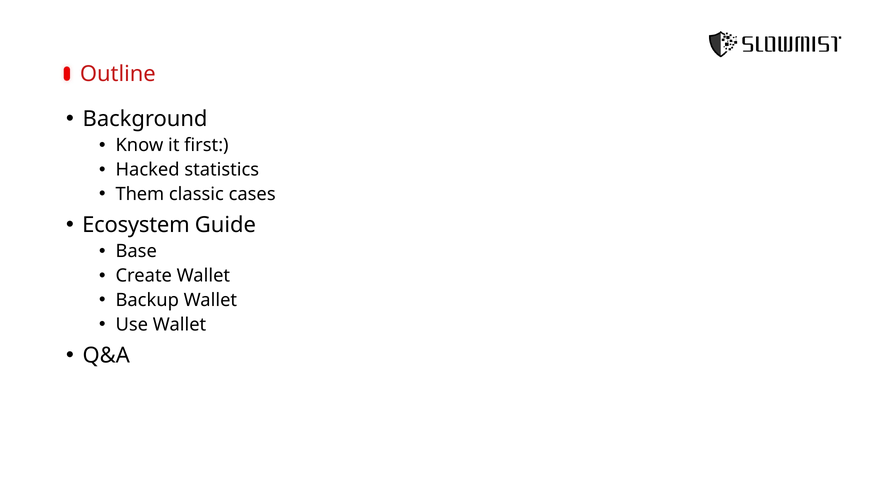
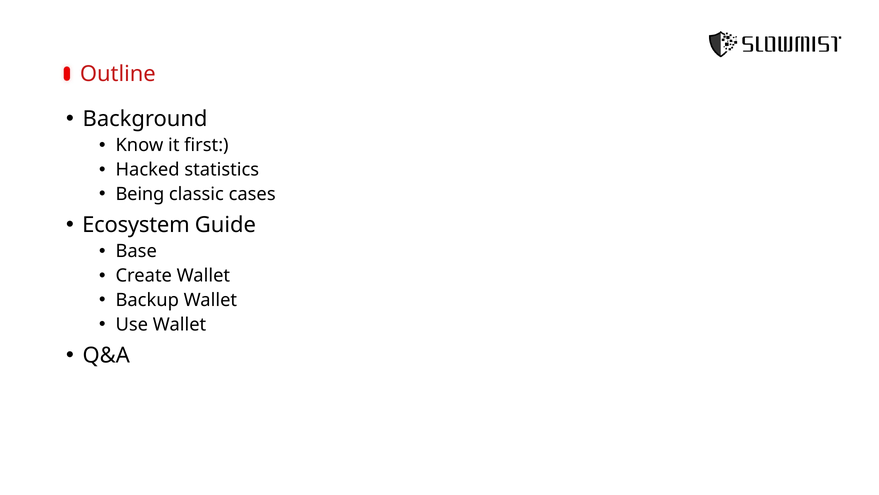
Them: Them -> Being
